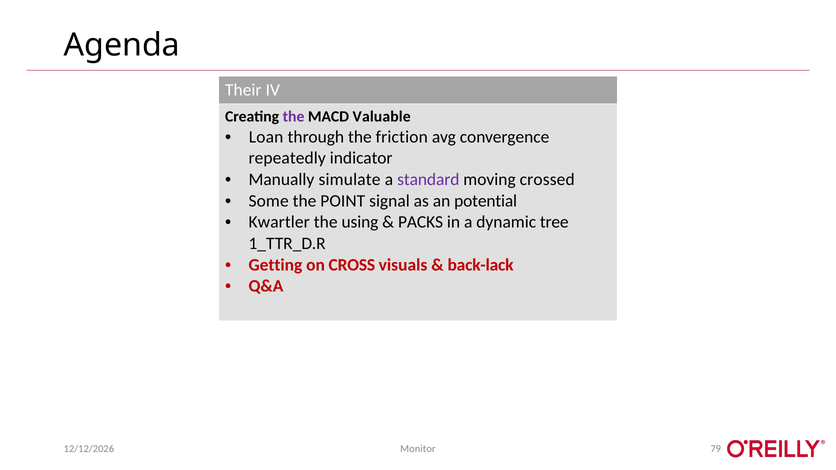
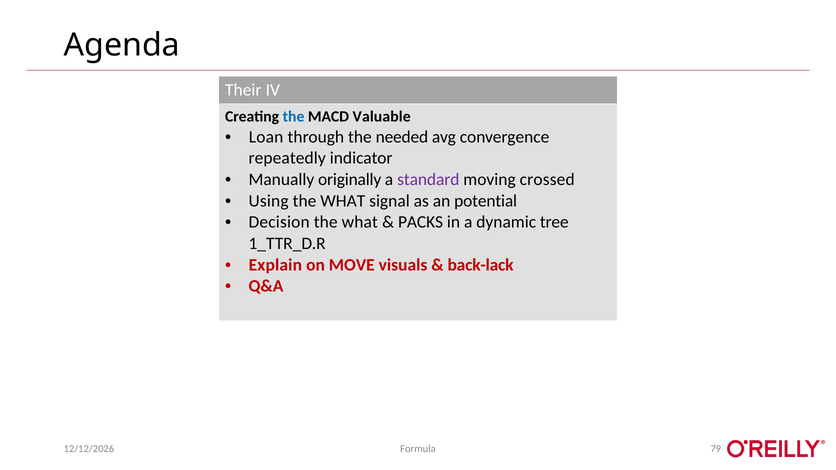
the at (294, 117) colour: purple -> blue
friction: friction -> needed
simulate: simulate -> originally
Some: Some -> Using
POINT at (343, 201): POINT -> WHAT
Kwartler: Kwartler -> Decision
using at (360, 222): using -> what
Getting: Getting -> Explain
CROSS: CROSS -> MOVE
Monitor: Monitor -> Formula
